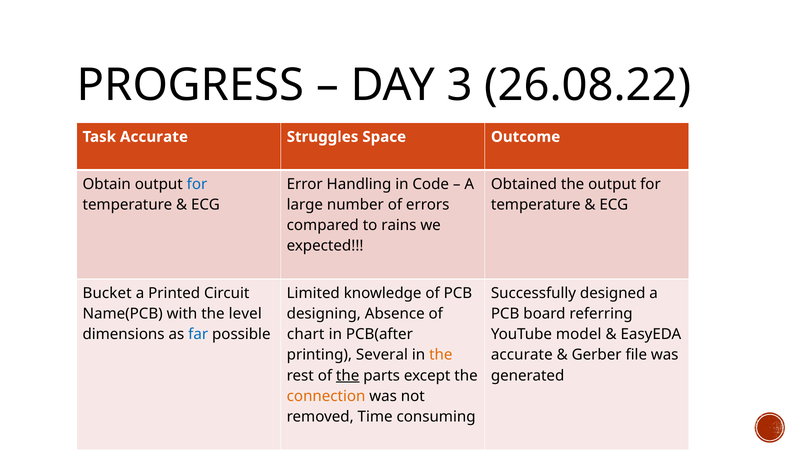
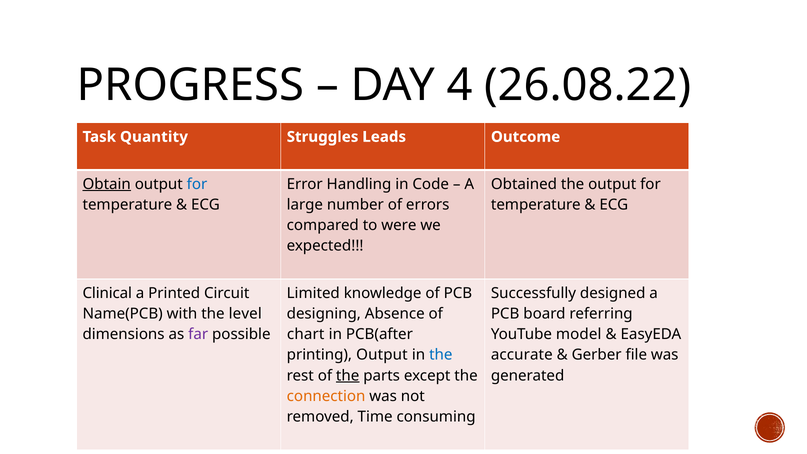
3: 3 -> 4
Task Accurate: Accurate -> Quantity
Space: Space -> Leads
Obtain underline: none -> present
rains: rains -> were
Bucket: Bucket -> Clinical
far colour: blue -> purple
printing Several: Several -> Output
the at (441, 355) colour: orange -> blue
